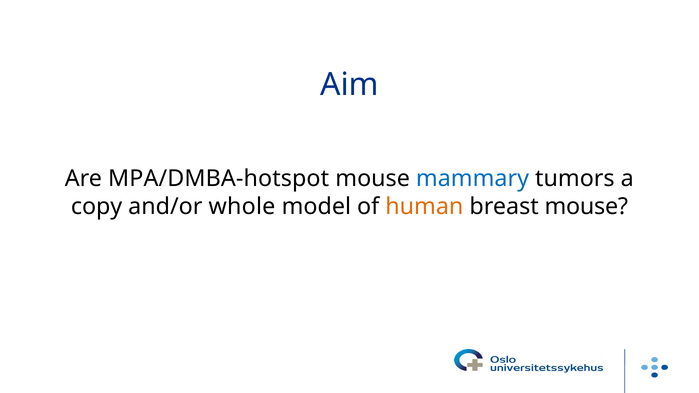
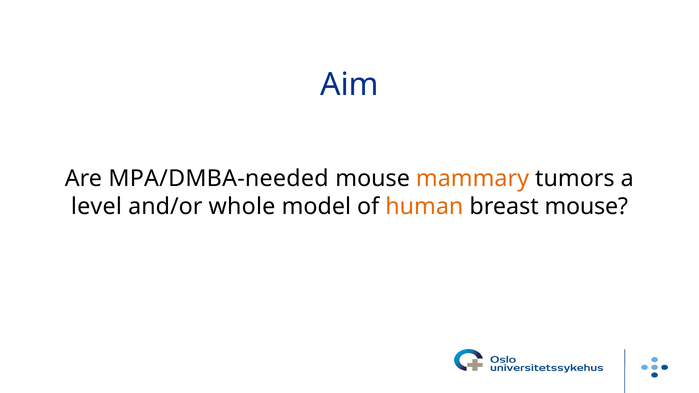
MPA/DMBA-hotspot: MPA/DMBA-hotspot -> MPA/DMBA-needed
mammary colour: blue -> orange
copy: copy -> level
